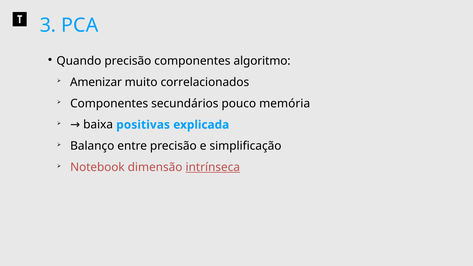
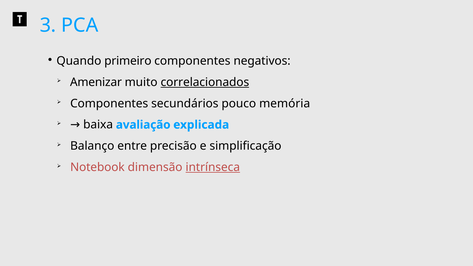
Quando precisão: precisão -> primeiro
algoritmo: algoritmo -> negativos
correlacionados underline: none -> present
positivas: positivas -> avaliação
